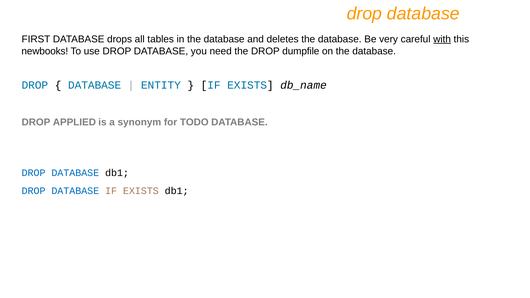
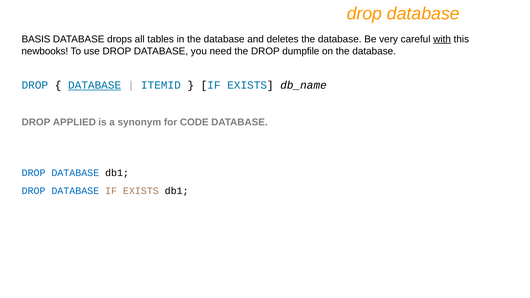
FIRST: FIRST -> BASIS
DATABASE at (95, 85) underline: none -> present
ENTITY: ENTITY -> ITEMID
TODO: TODO -> CODE
